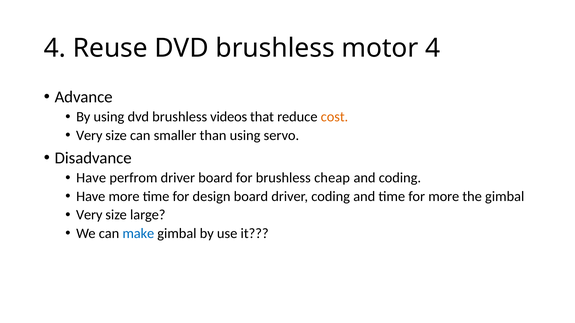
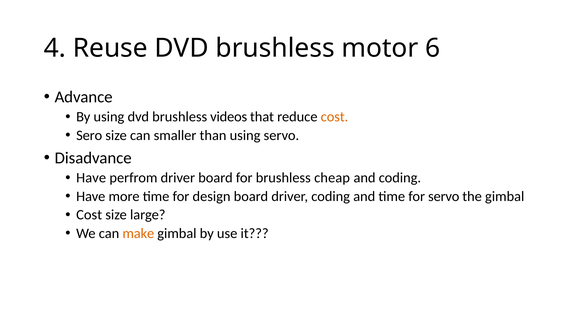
motor 4: 4 -> 6
Very at (89, 136): Very -> Sero
for more: more -> servo
Very at (89, 215): Very -> Cost
make colour: blue -> orange
